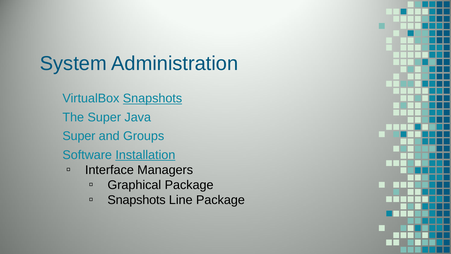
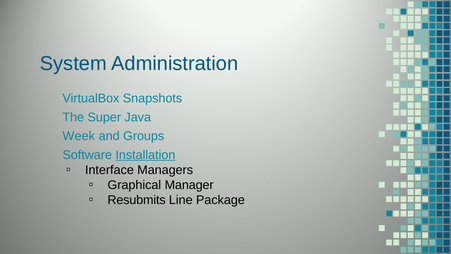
Snapshots at (153, 98) underline: present -> none
Super at (79, 136): Super -> Week
Graphical Package: Package -> Manager
Snapshots at (137, 200): Snapshots -> Resubmits
